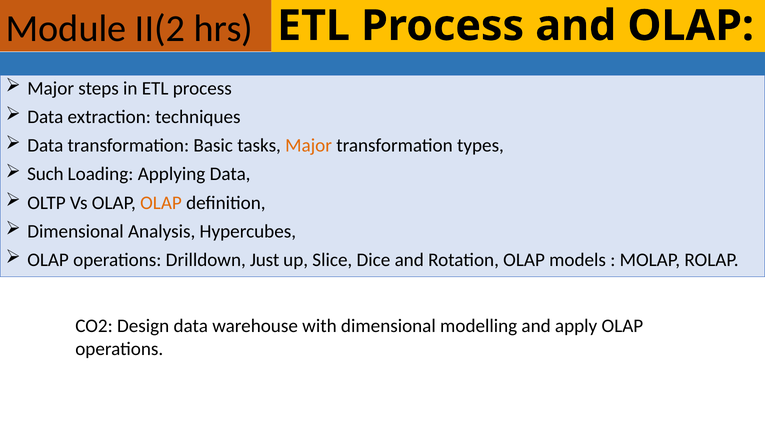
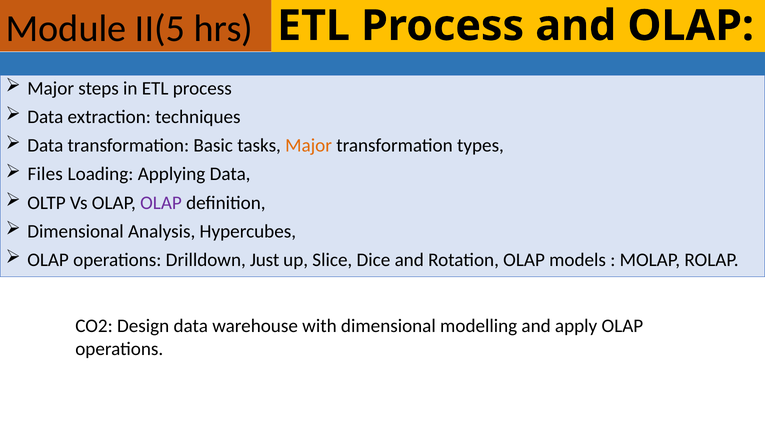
II(2: II(2 -> II(5
Such: Such -> Files
OLAP at (161, 203) colour: orange -> purple
